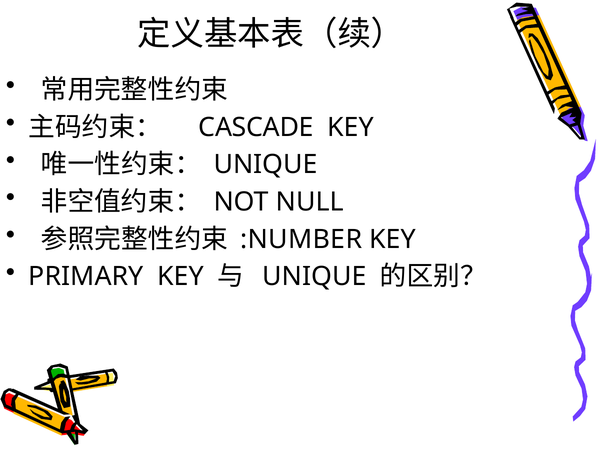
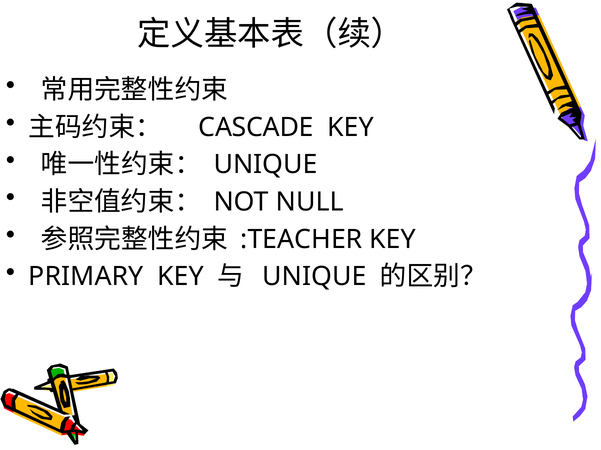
:NUMBER: :NUMBER -> :TEACHER
